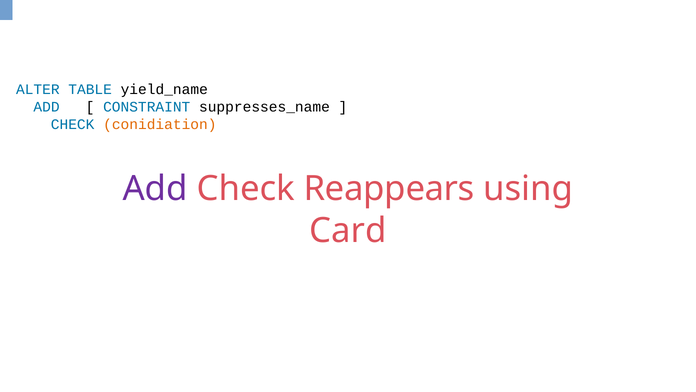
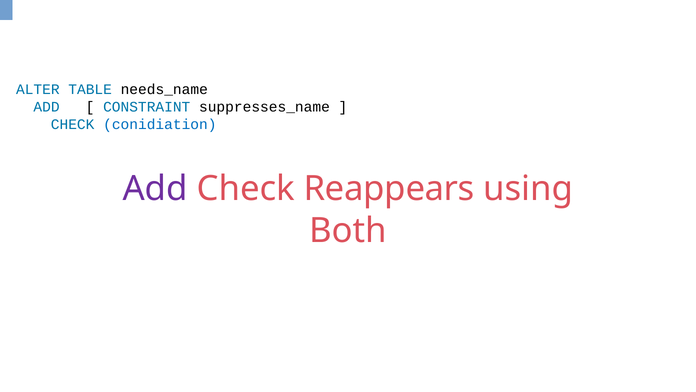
yield_name: yield_name -> needs_name
conidiation colour: orange -> blue
Card: Card -> Both
